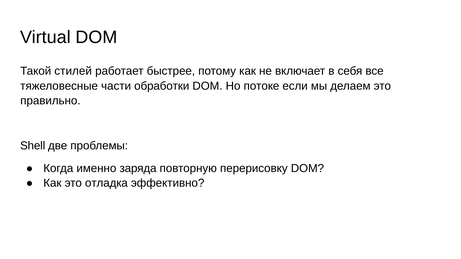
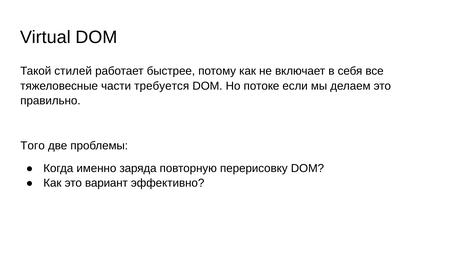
обработки: обработки -> требуется
Shell: Shell -> Того
отладка: отладка -> вариант
